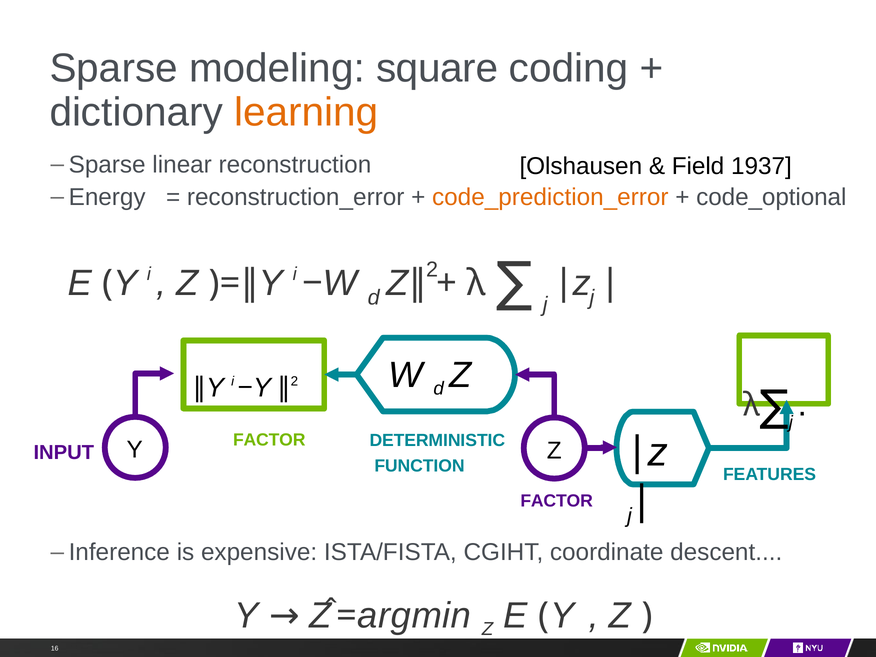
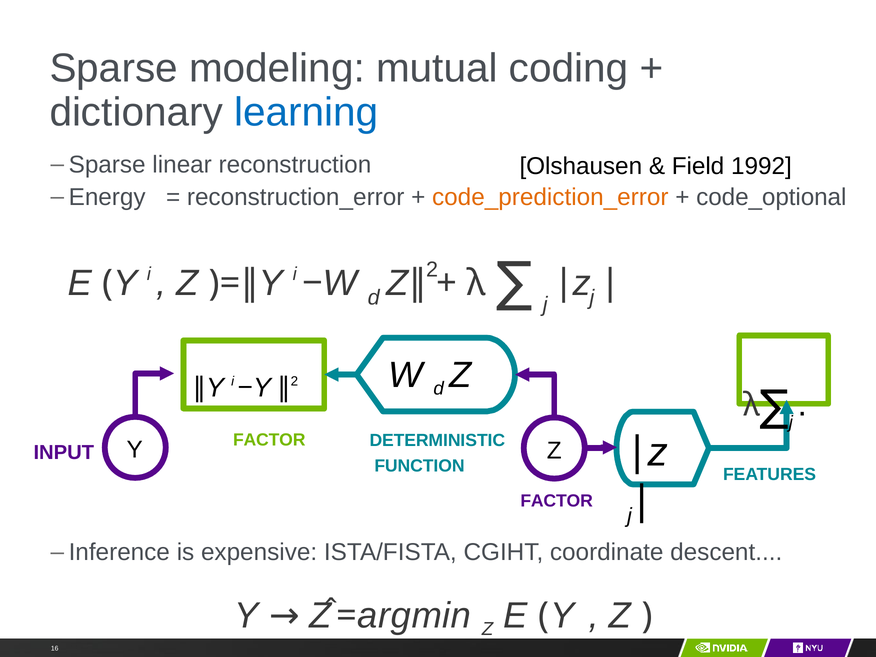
square: square -> mutual
learning colour: orange -> blue
1937: 1937 -> 1992
